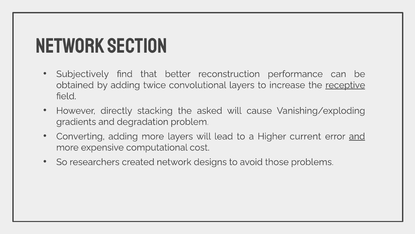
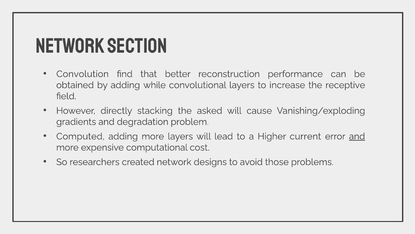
Subjectively: Subjectively -> Convolution
twice: twice -> while
receptive underline: present -> none
Converting: Converting -> Computed
